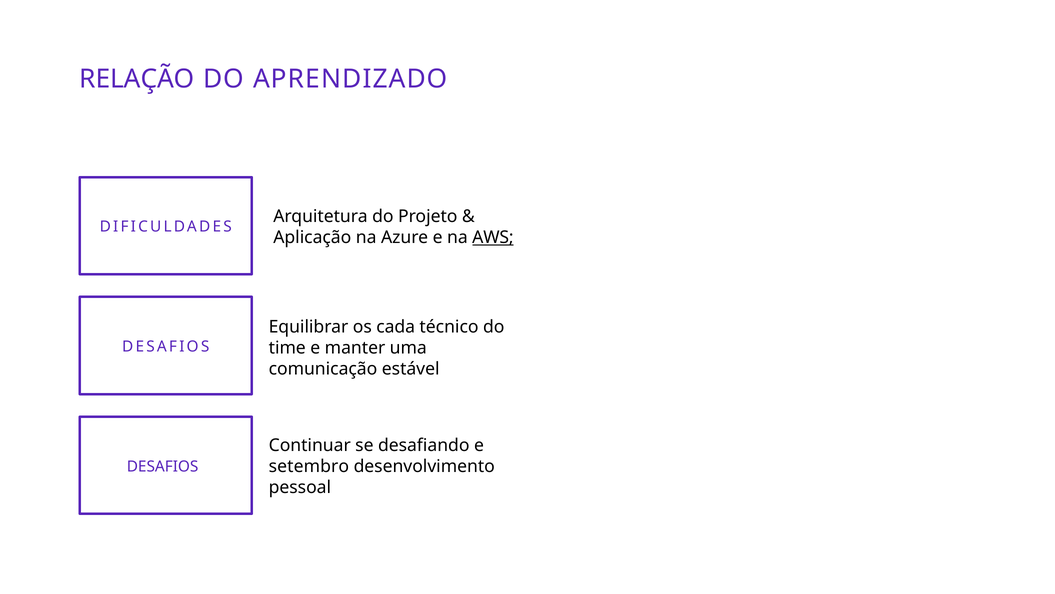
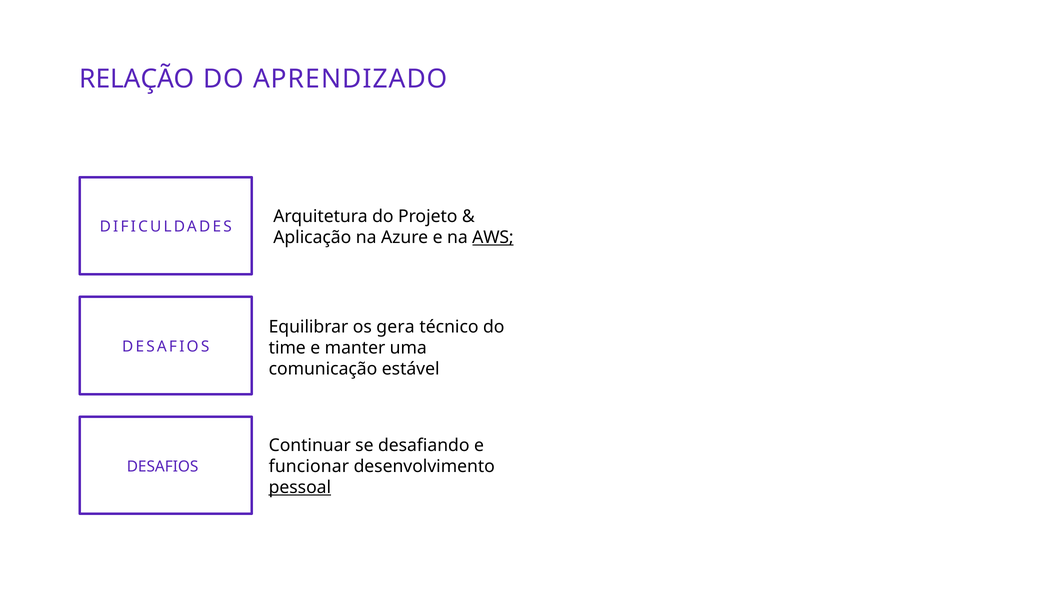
cada: cada -> gera
setembro: setembro -> funcionar
pessoal underline: none -> present
